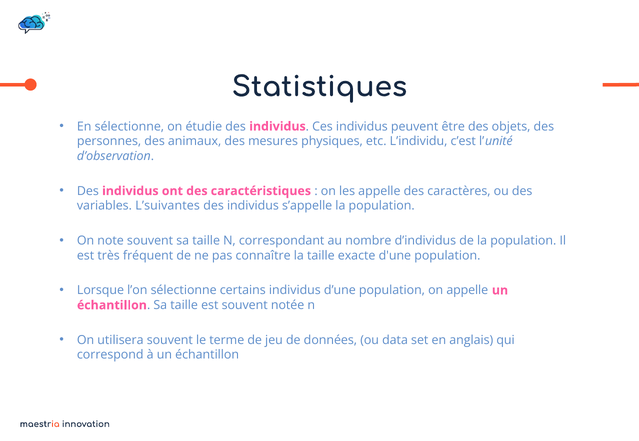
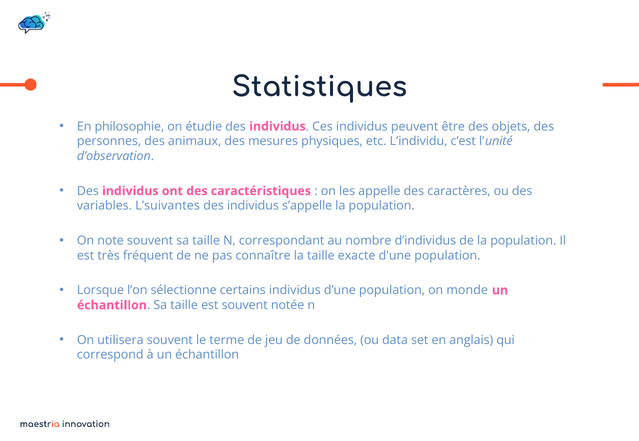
En sélectionne: sélectionne -> philosophie
on appelle: appelle -> monde
